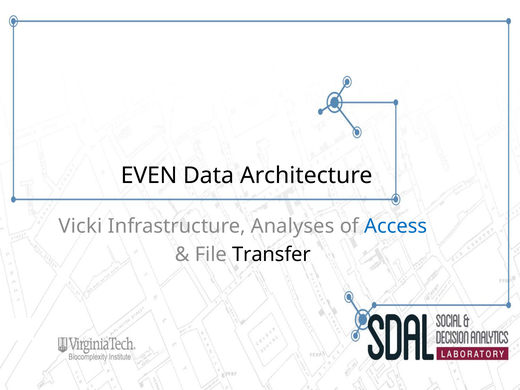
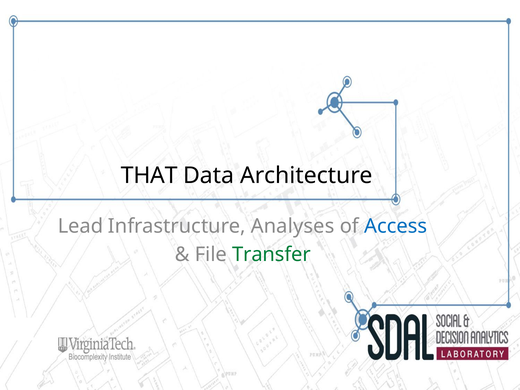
EVEN: EVEN -> THAT
Vicki: Vicki -> Lead
Transfer colour: black -> green
